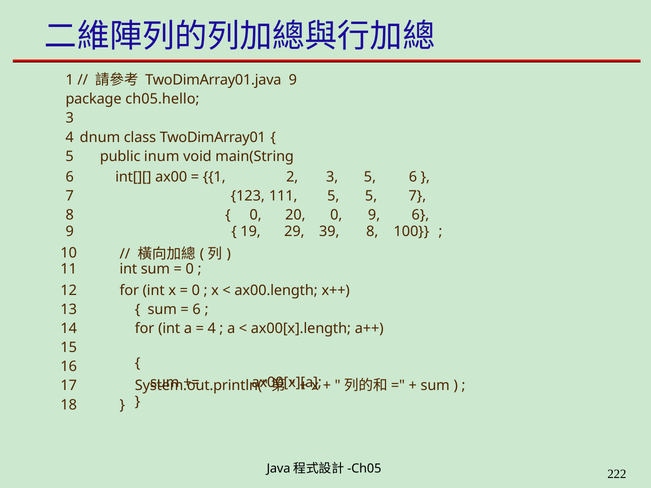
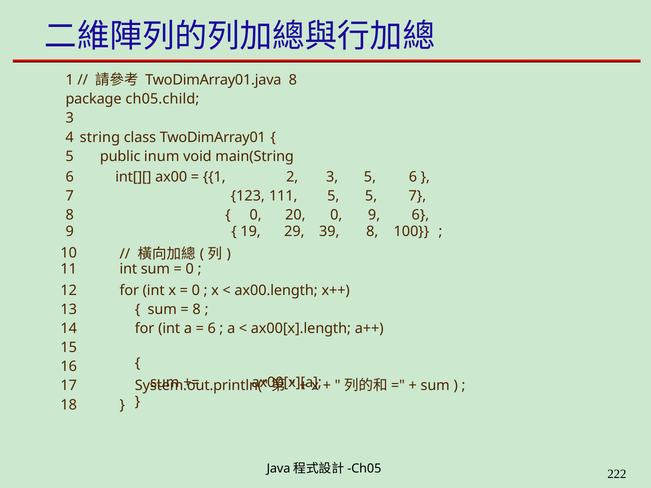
TwoDimArray01.java 9: 9 -> 8
ch05.hello: ch05.hello -> ch05.child
dnum: dnum -> string
6 at (197, 310): 6 -> 8
4 at (212, 329): 4 -> 6
